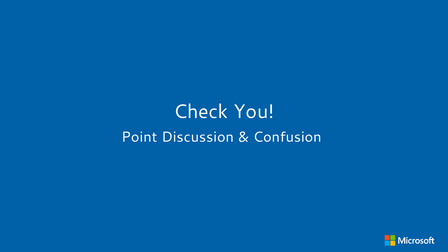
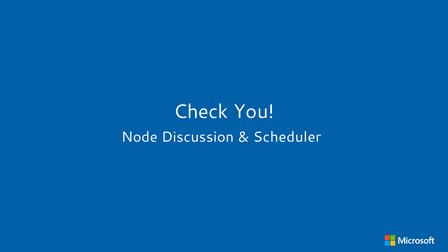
Point: Point -> Node
Confusion: Confusion -> Scheduler
